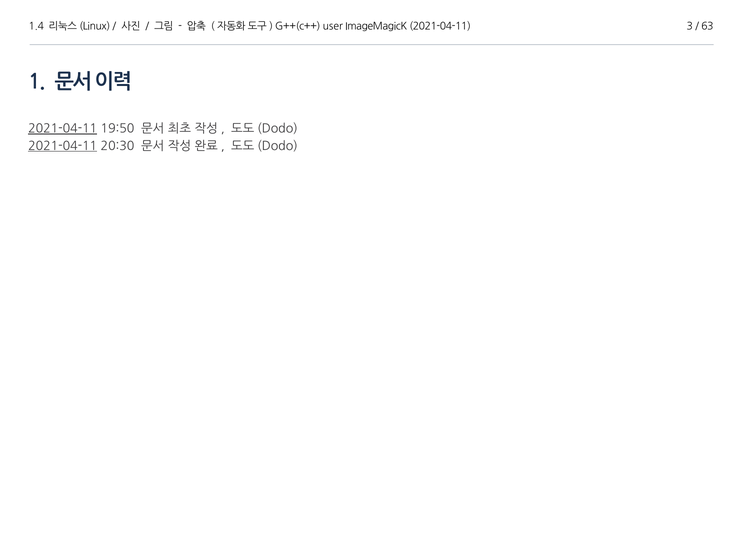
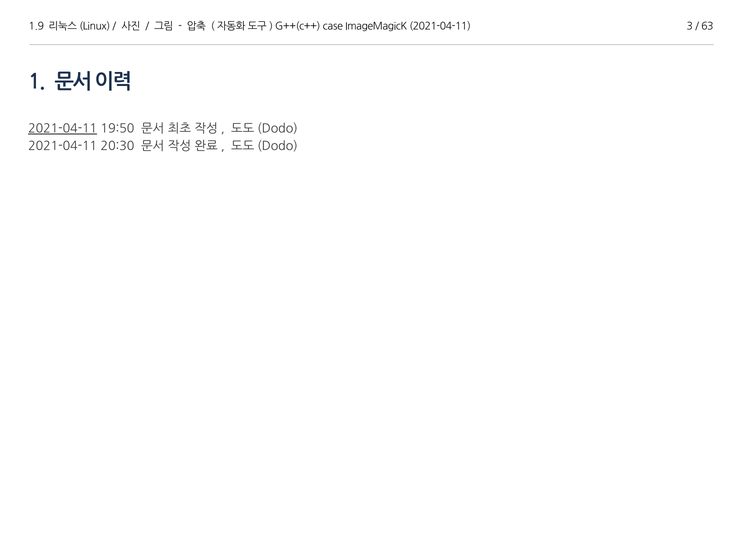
1.4: 1.4 -> 1.9
user: user -> case
2021-04-11 at (63, 146) underline: present -> none
